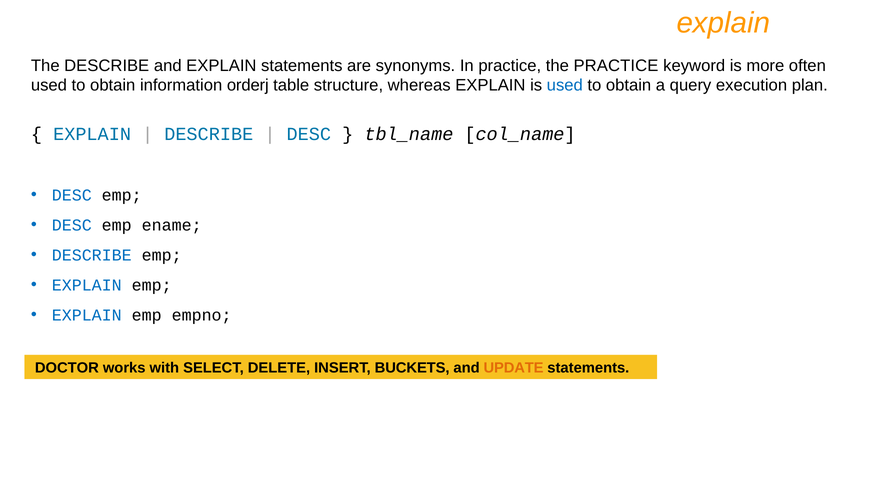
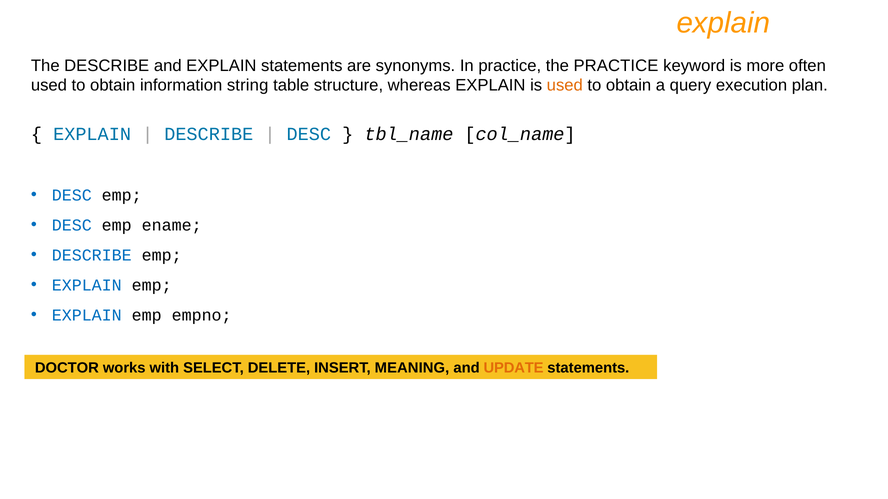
orderj: orderj -> string
used at (565, 86) colour: blue -> orange
BUCKETS: BUCKETS -> MEANING
